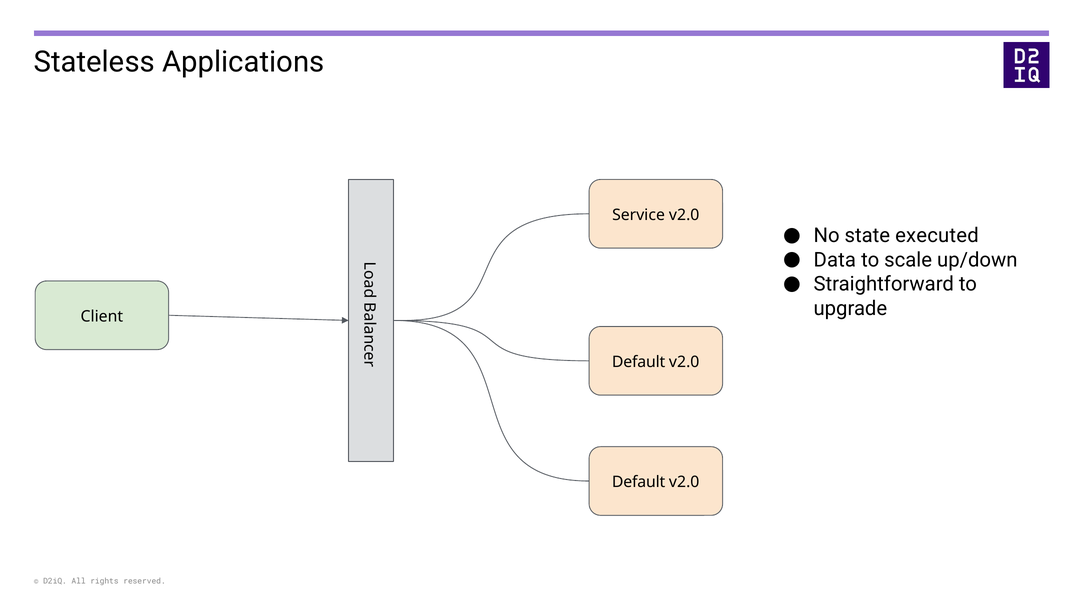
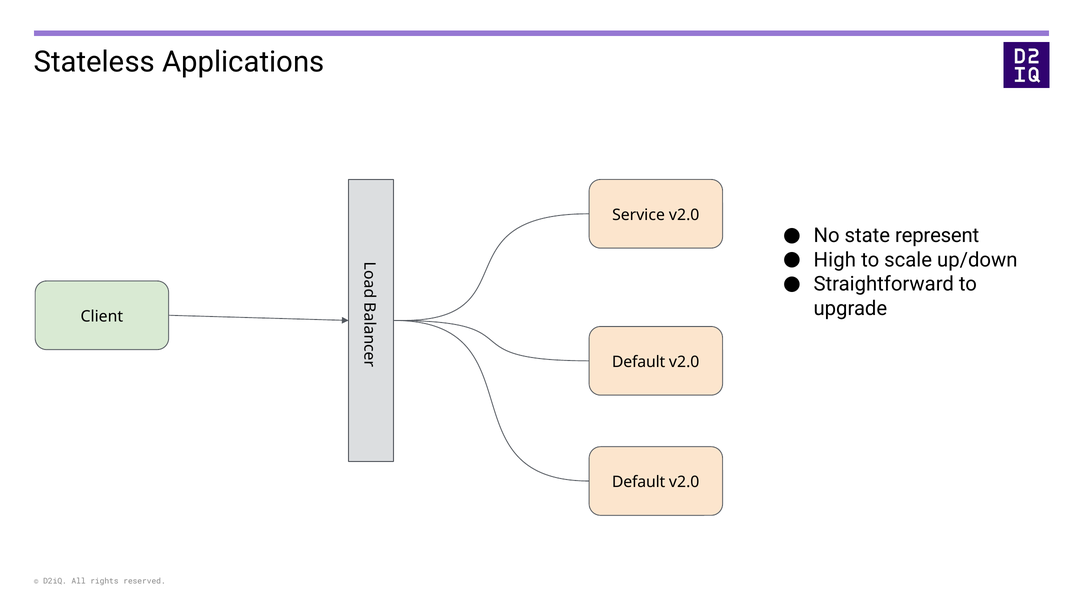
executed: executed -> represent
Data: Data -> High
